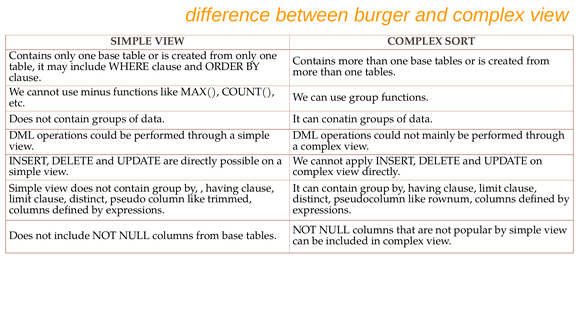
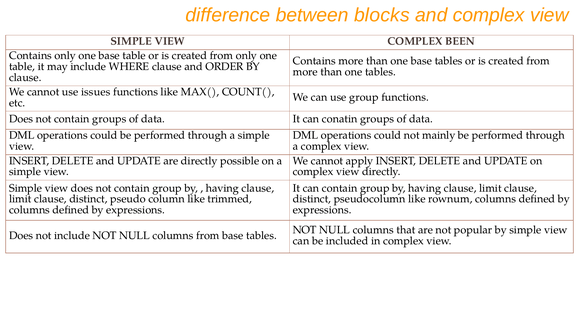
burger: burger -> blocks
SORT: SORT -> BEEN
minus: minus -> issues
